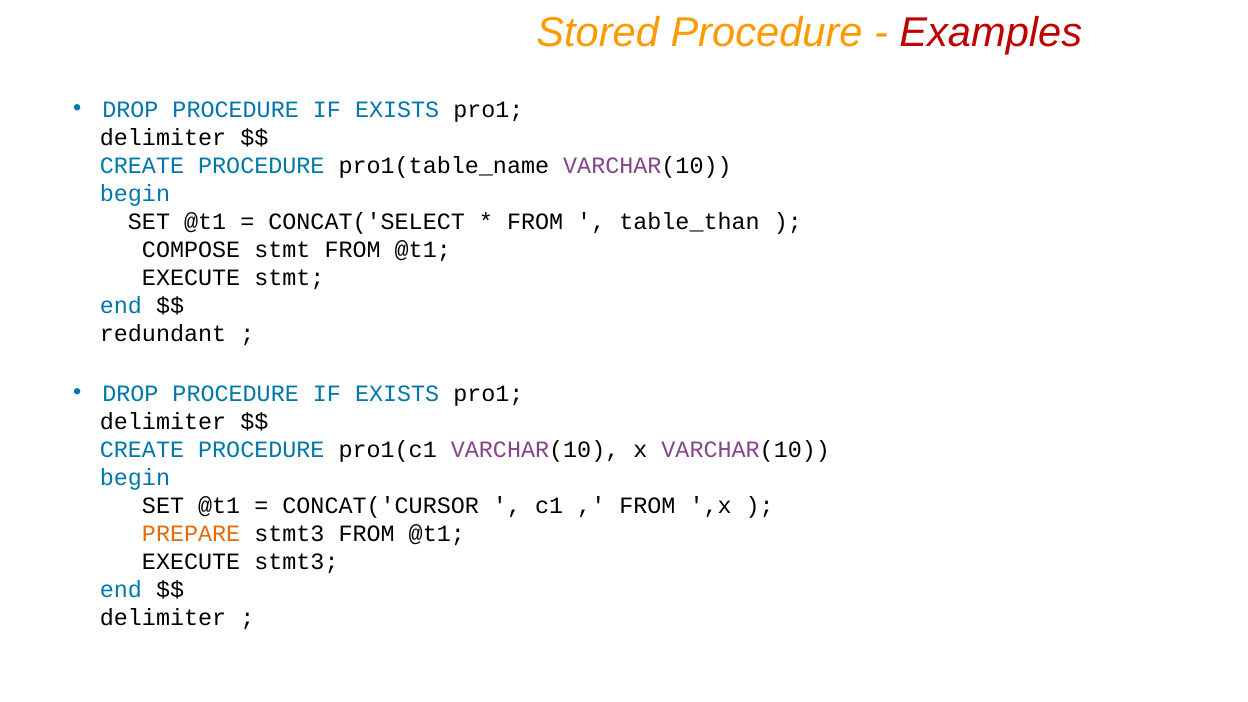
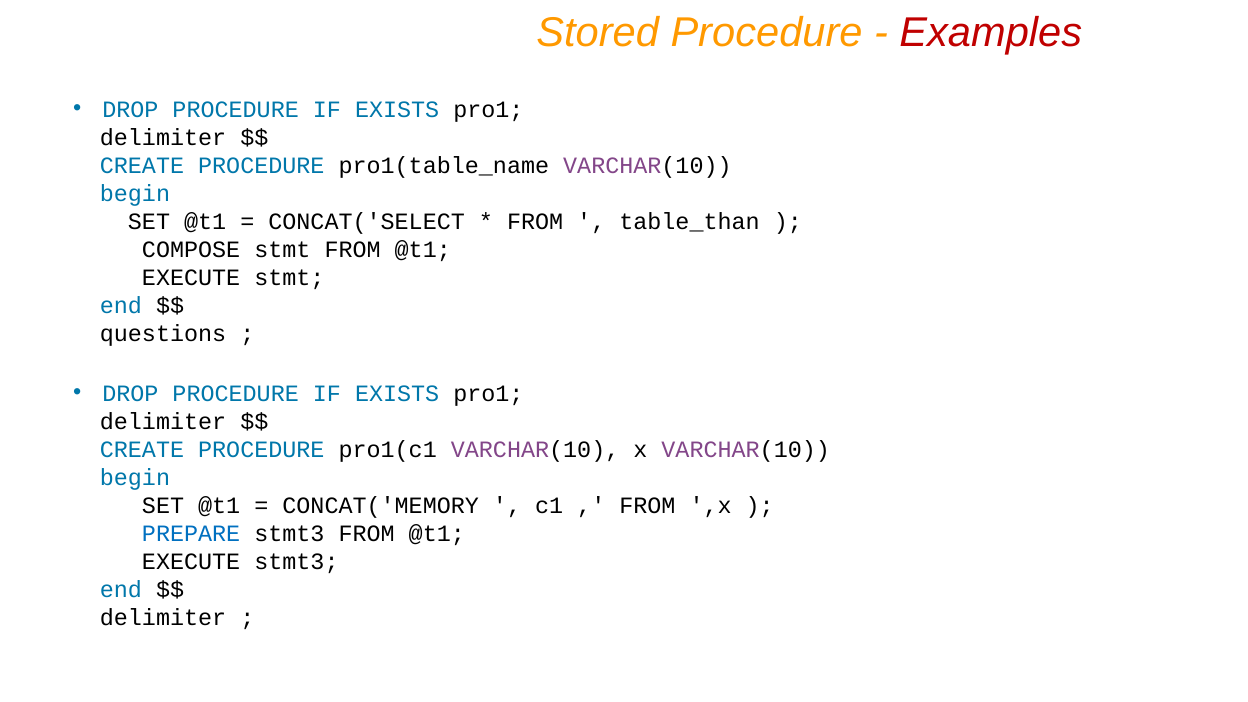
redundant: redundant -> questions
CONCAT('CURSOR: CONCAT('CURSOR -> CONCAT('MEMORY
PREPARE colour: orange -> blue
